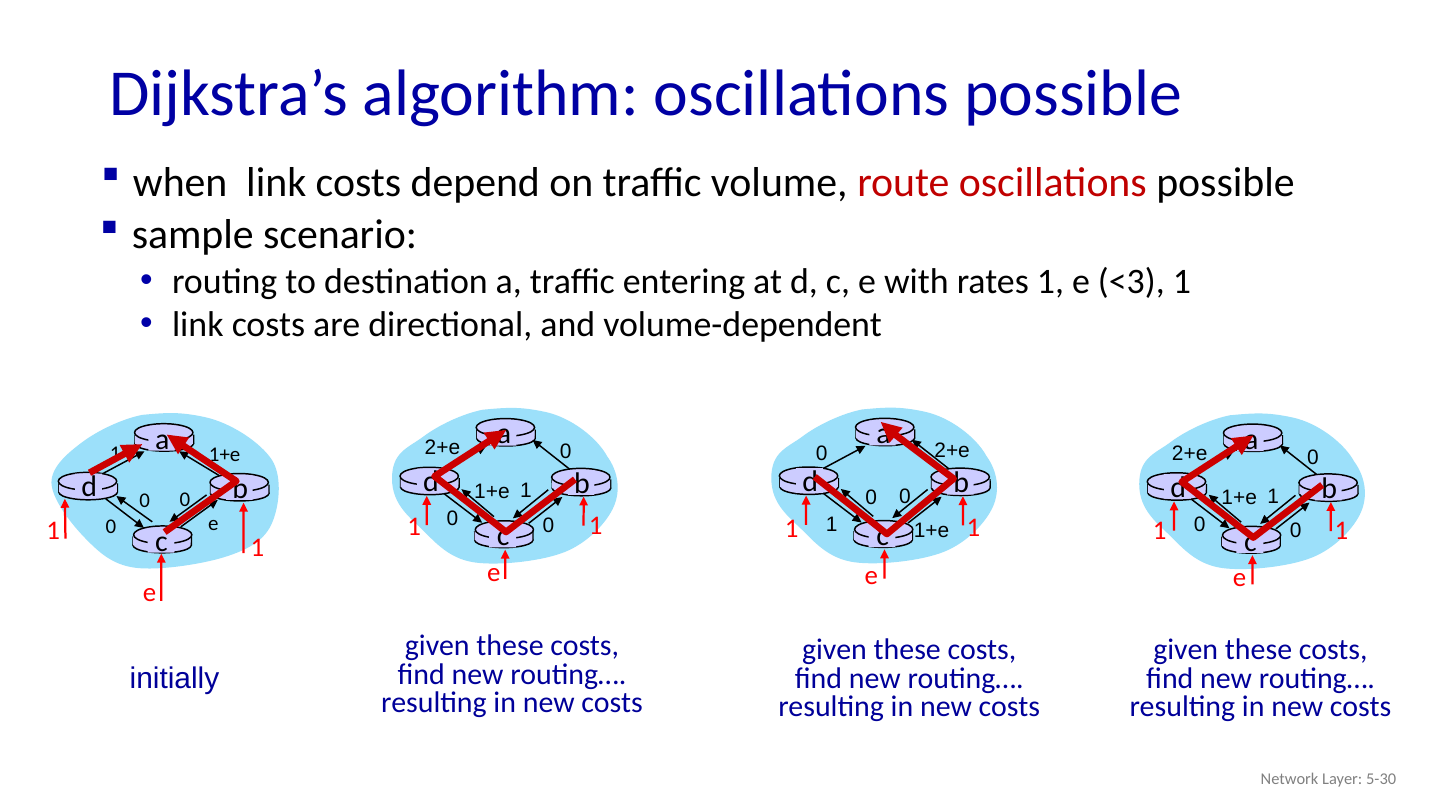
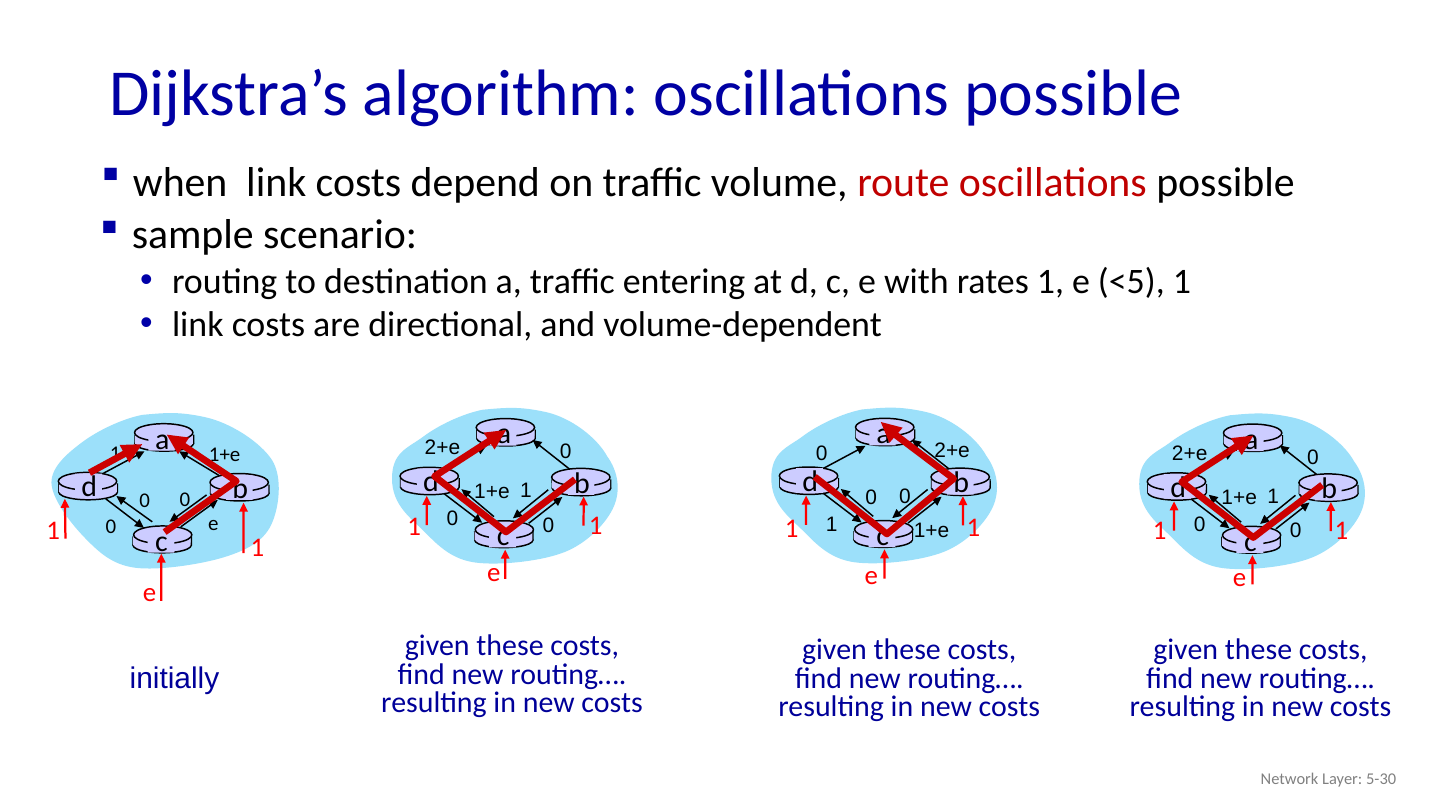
<3: <3 -> <5
